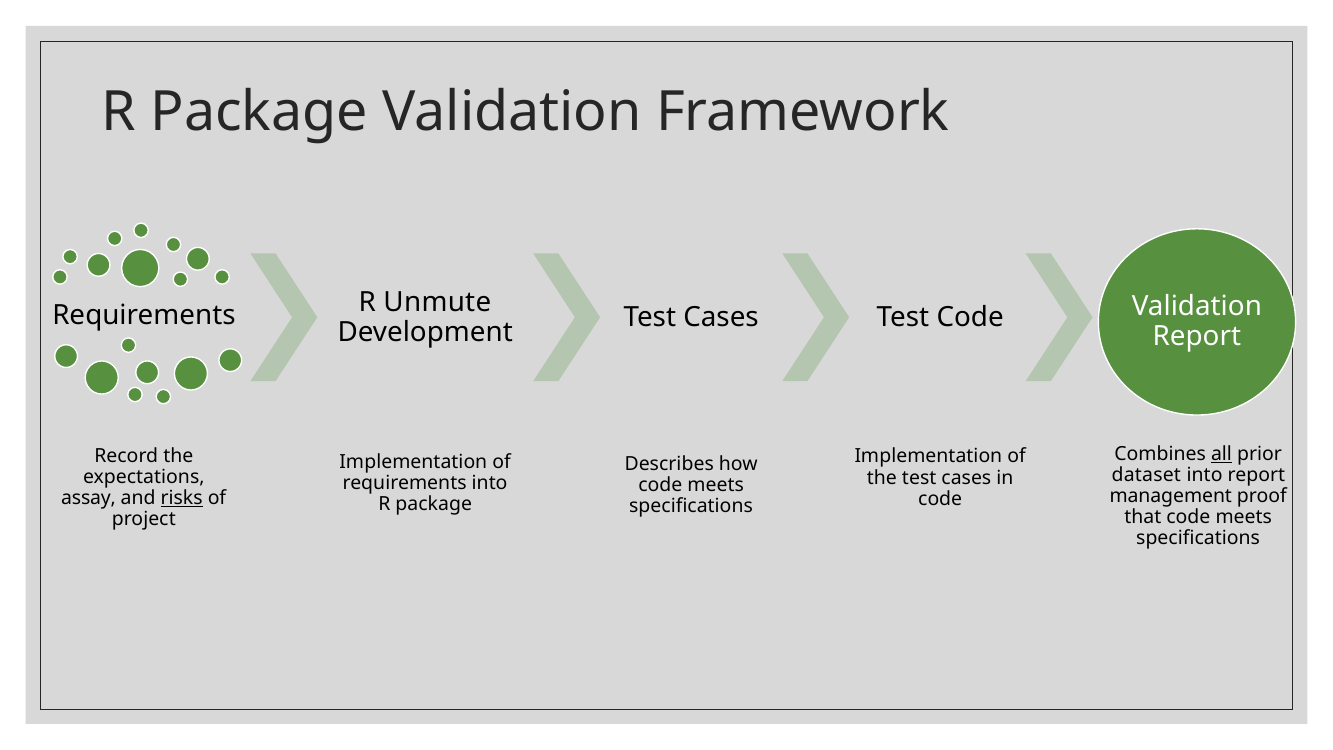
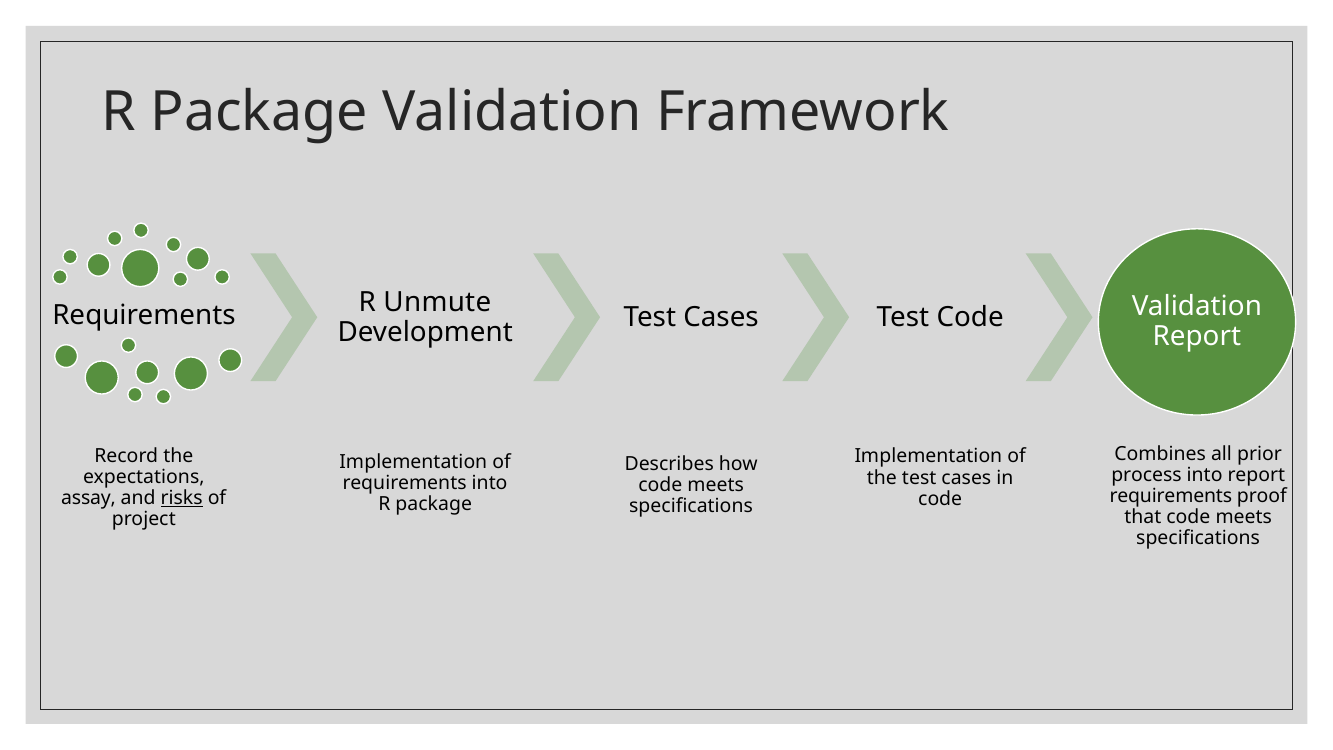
all underline: present -> none
dataset: dataset -> process
management at (1171, 496): management -> requirements
